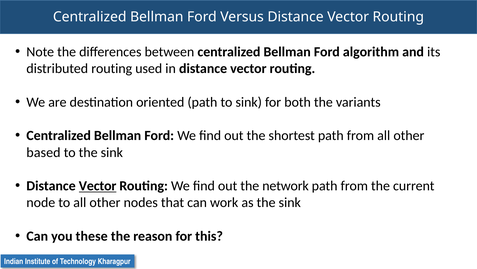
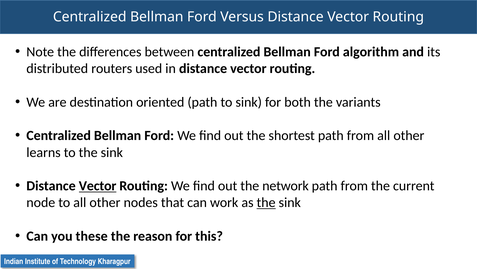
distributed routing: routing -> routers
based: based -> learns
the at (266, 202) underline: none -> present
